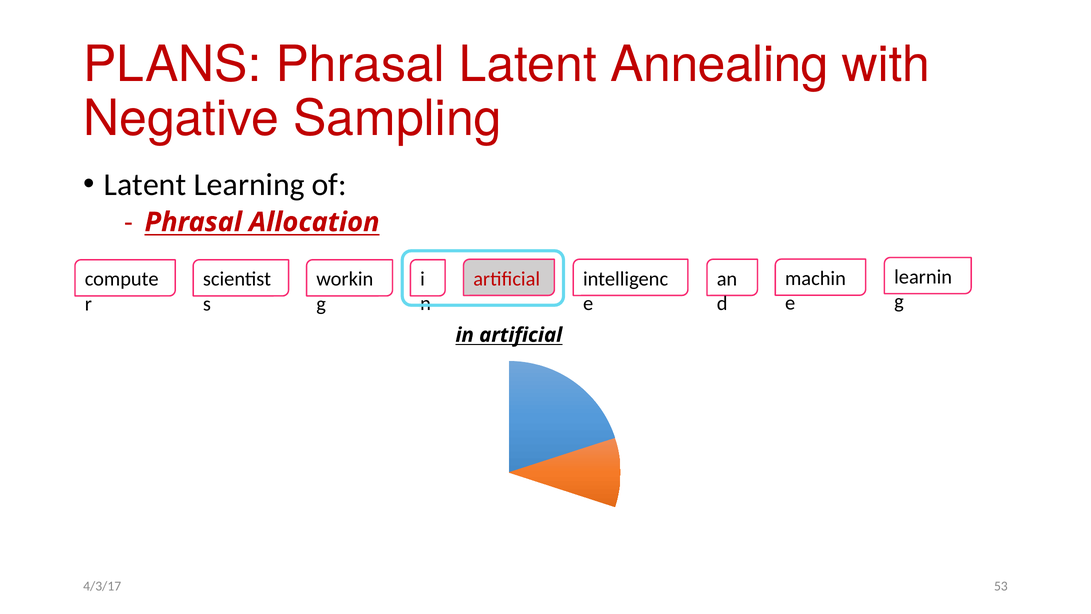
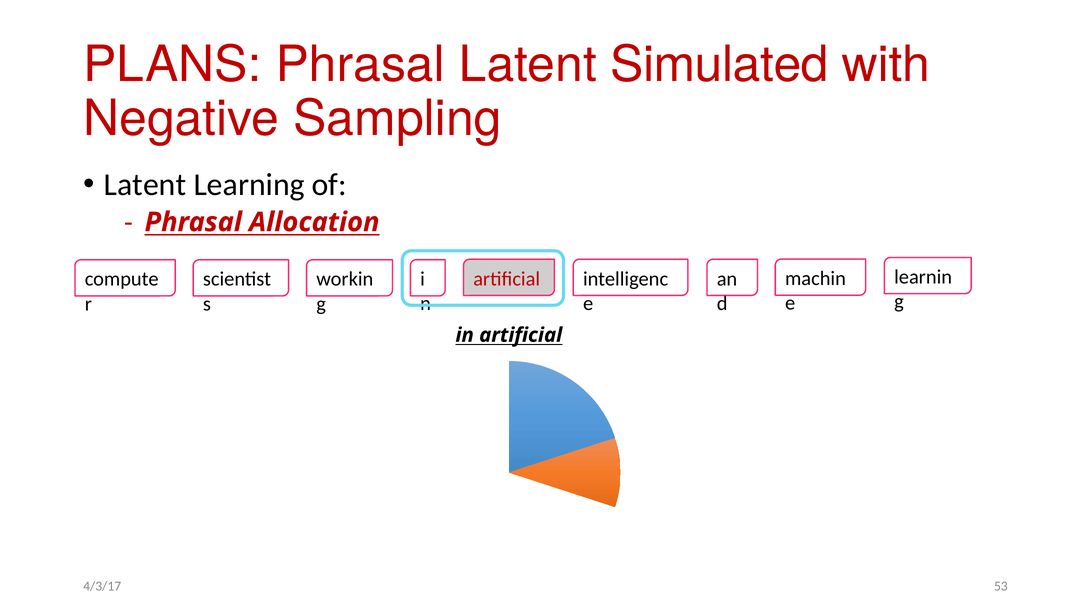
Annealing: Annealing -> Simulated
